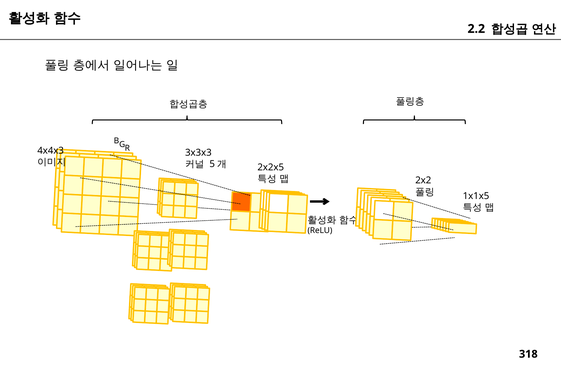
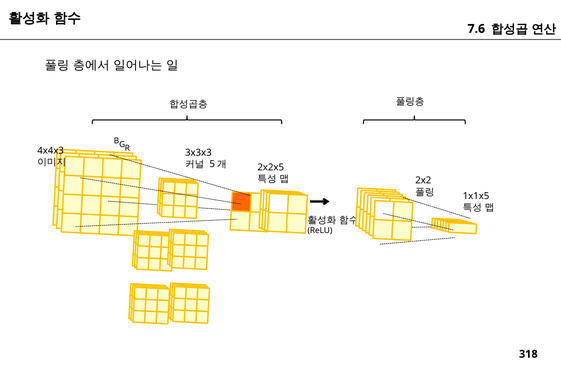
2.2: 2.2 -> 7.6
